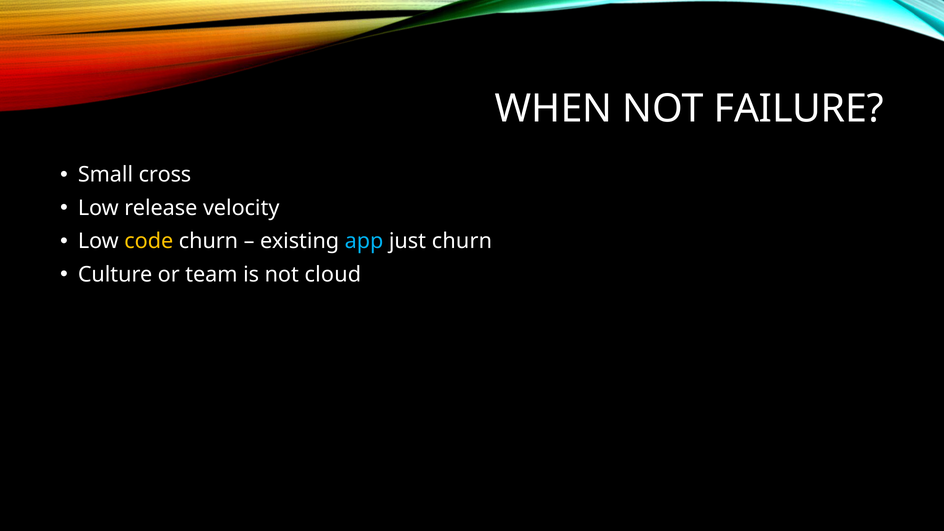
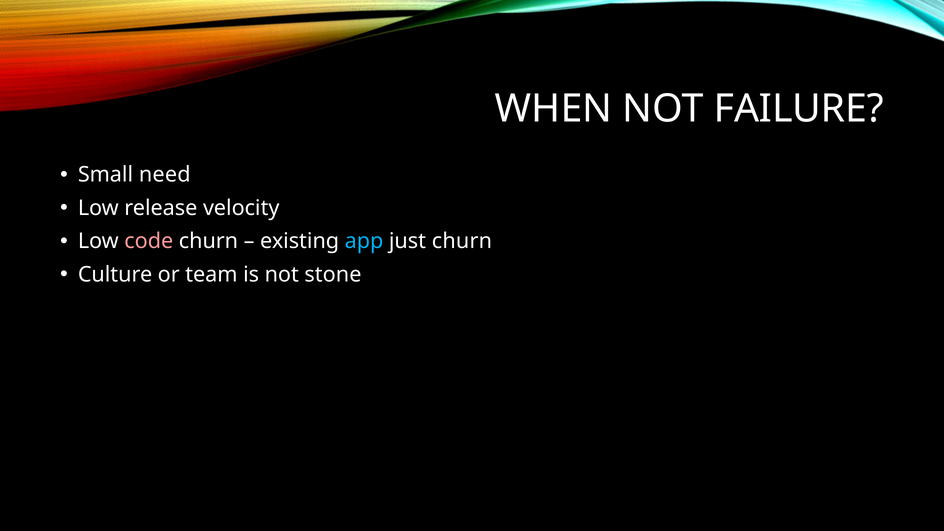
cross: cross -> need
code colour: yellow -> pink
cloud: cloud -> stone
